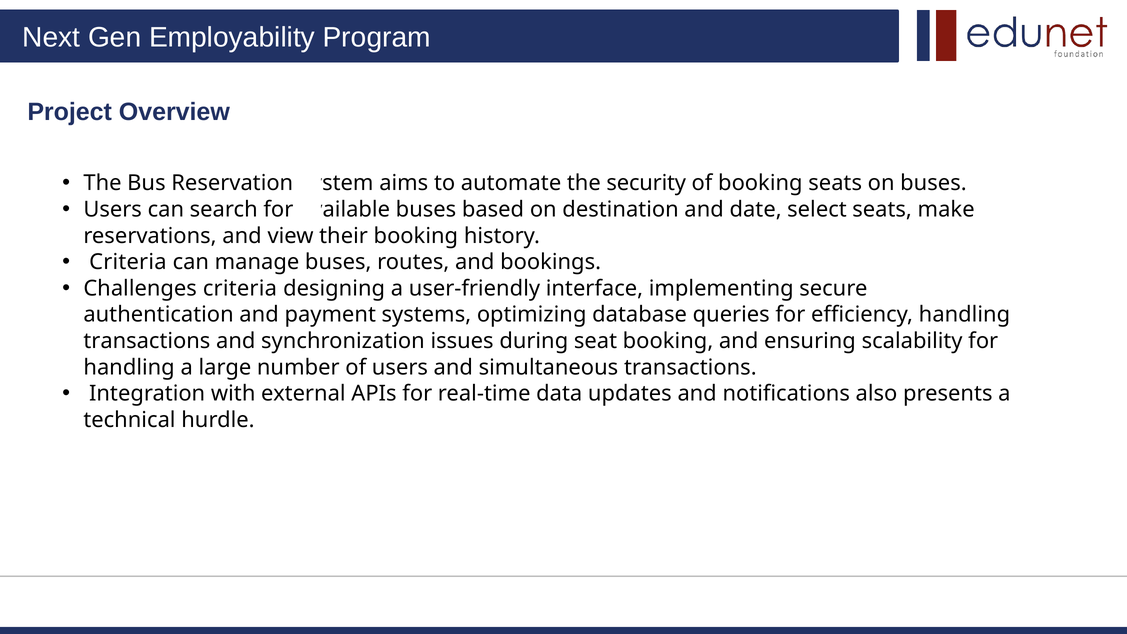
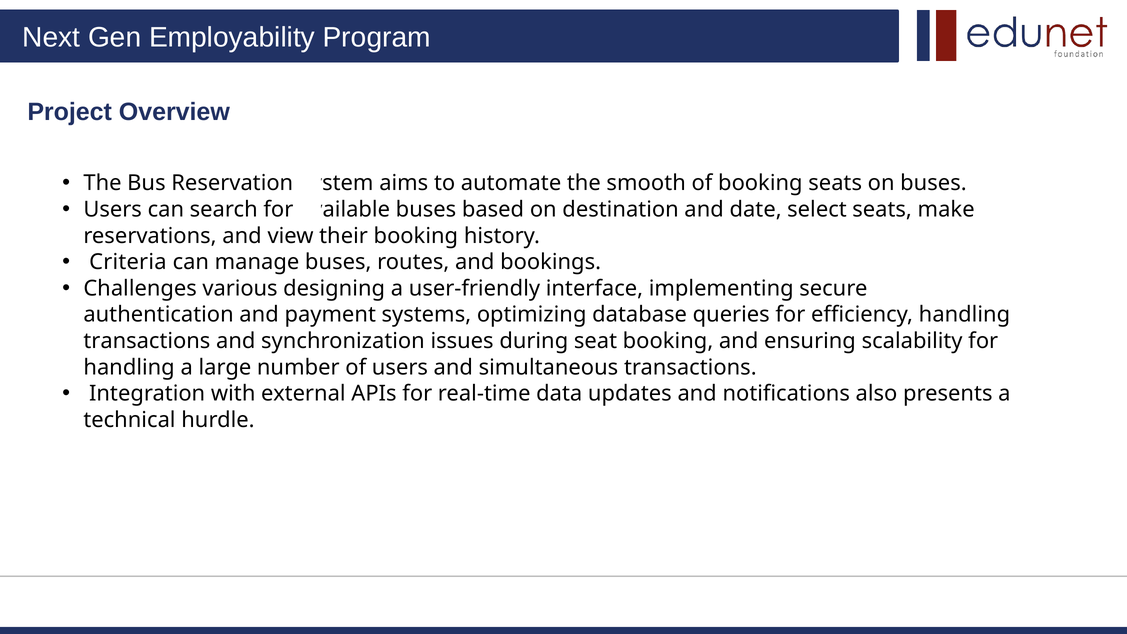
security: security -> smooth
Challenges criteria: criteria -> various
